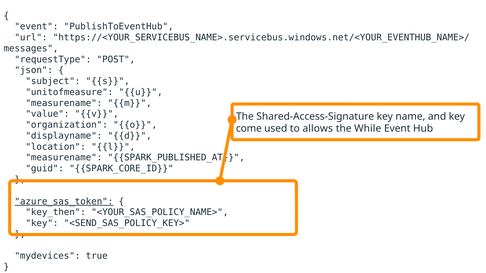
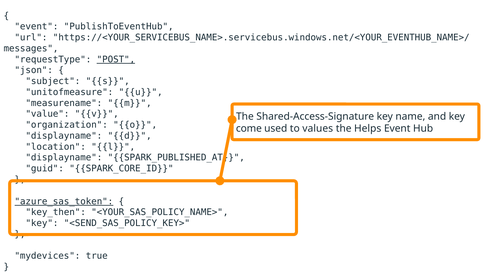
POST underline: none -> present
allows: allows -> values
While: While -> Helps
measurename at (64, 158): measurename -> displayname
